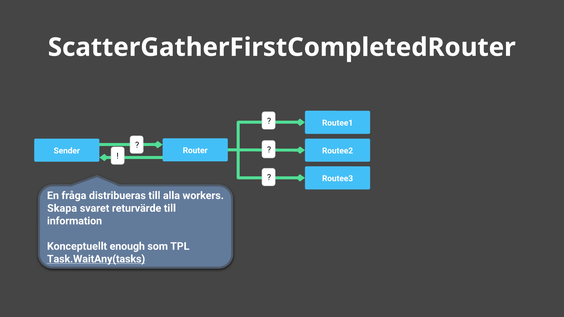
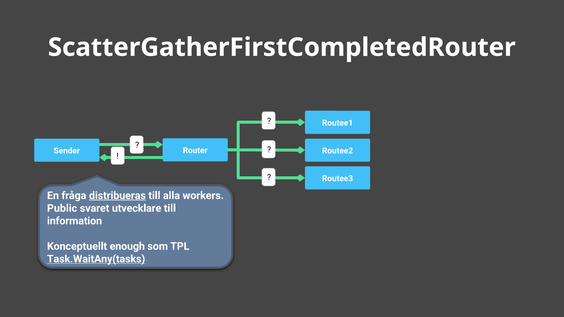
distribueras underline: none -> present
Skapa: Skapa -> Public
returvärde: returvärde -> utvecklare
